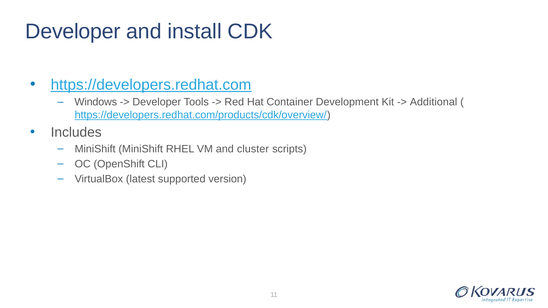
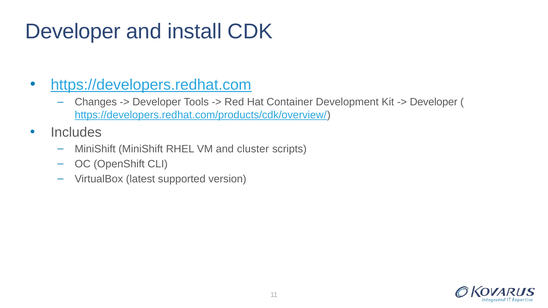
Windows: Windows -> Changes
Additional at (434, 102): Additional -> Developer
